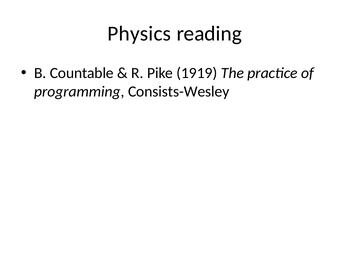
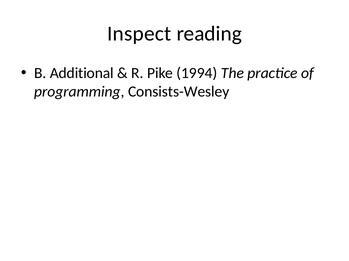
Physics: Physics -> Inspect
Countable: Countable -> Additional
1919: 1919 -> 1994
